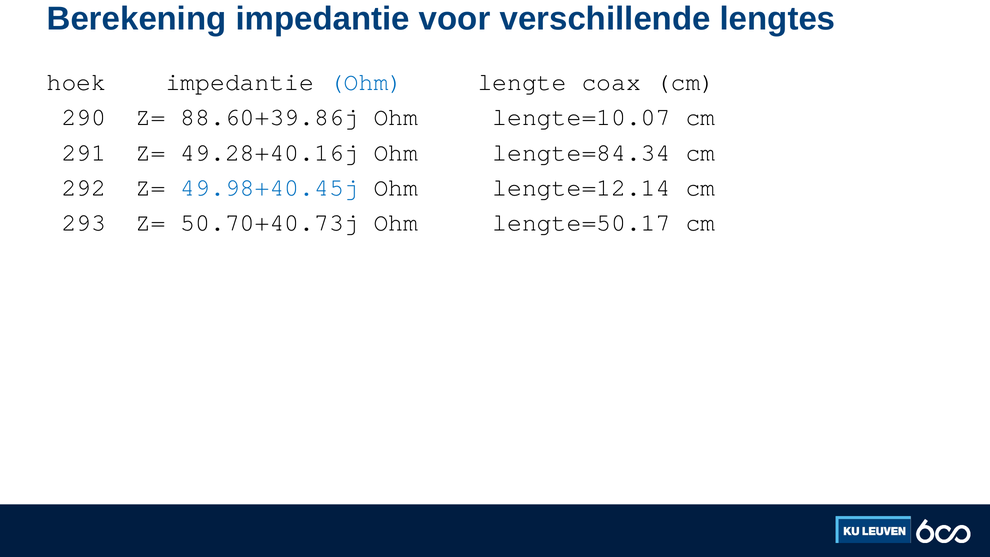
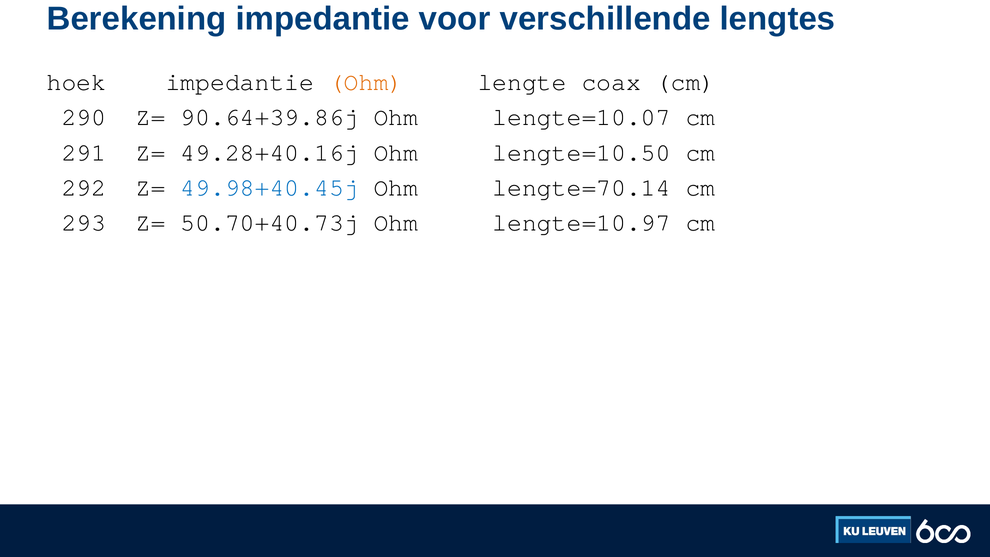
Ohm at (366, 82) colour: blue -> orange
88.60+39.86j: 88.60+39.86j -> 90.64+39.86j
lengte=84.34: lengte=84.34 -> lengte=10.50
lengte=12.14: lengte=12.14 -> lengte=70.14
lengte=50.17: lengte=50.17 -> lengte=10.97
